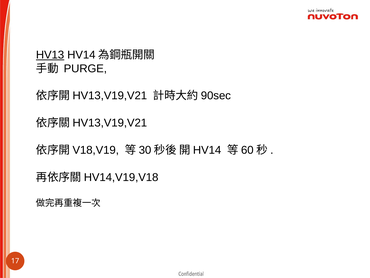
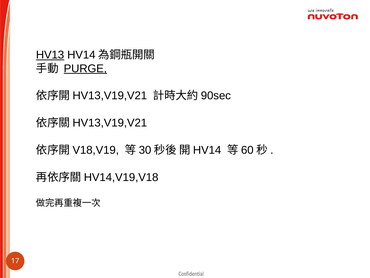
PURGE underline: none -> present
